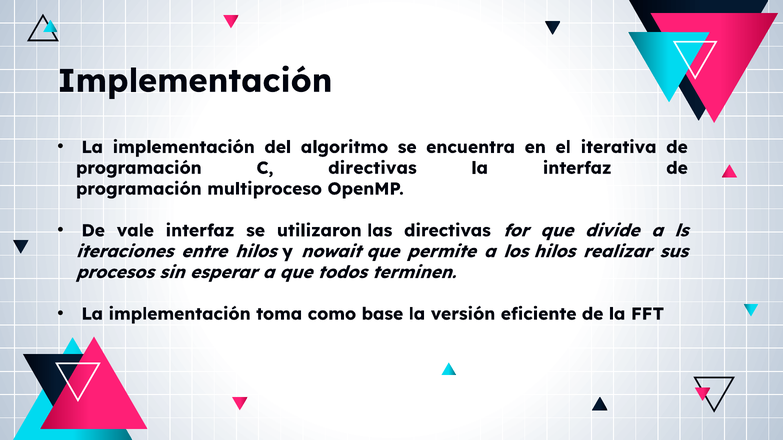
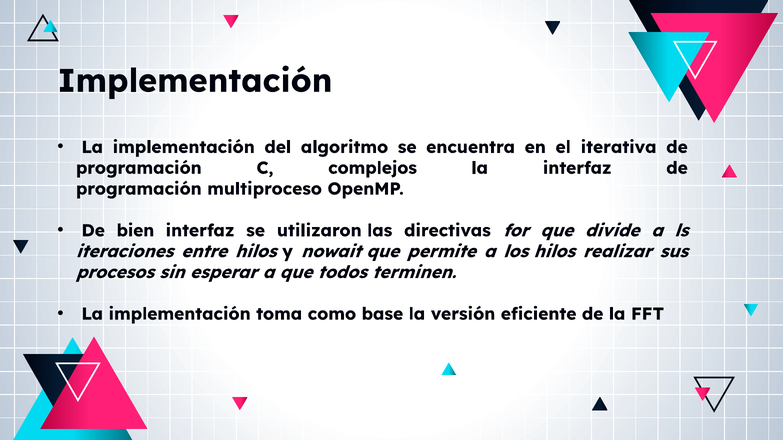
C directivas: directivas -> complejos
vale: vale -> bien
